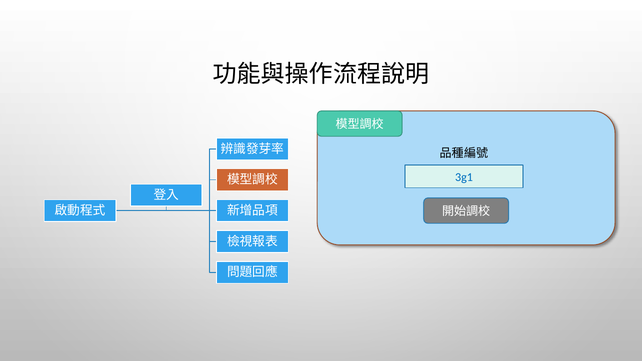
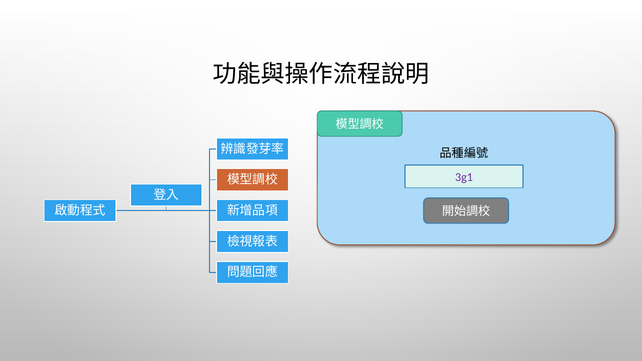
3g1 colour: blue -> purple
